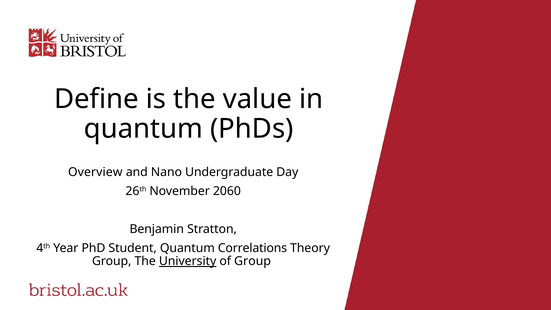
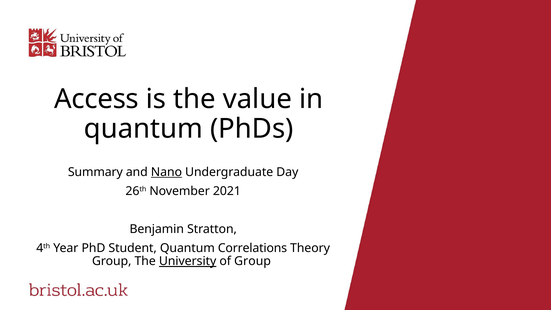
Define: Define -> Access
Overview: Overview -> Summary
Nano underline: none -> present
2060: 2060 -> 2021
